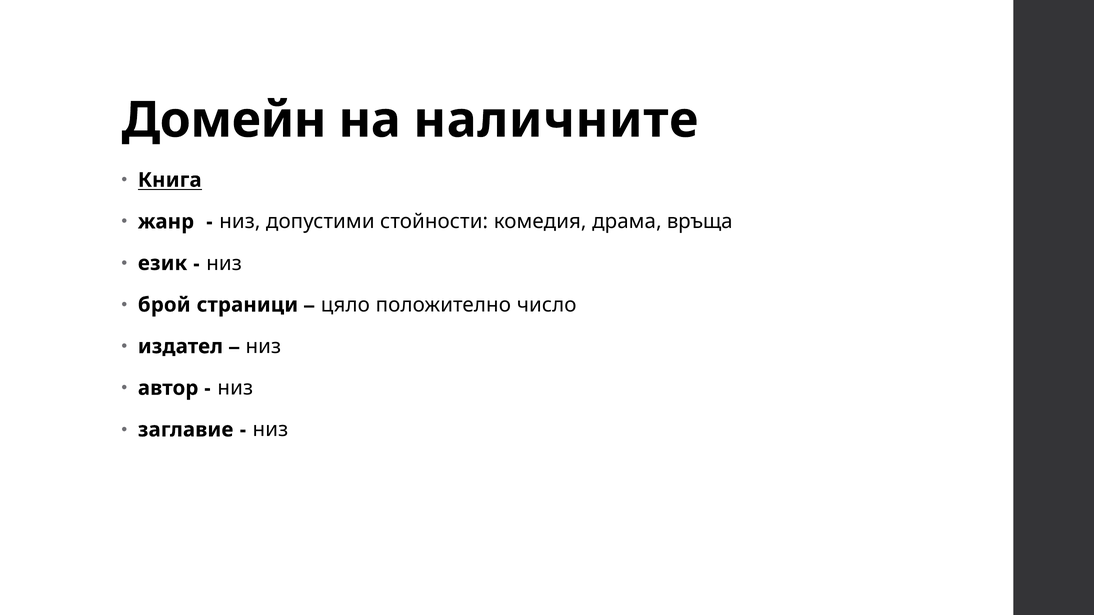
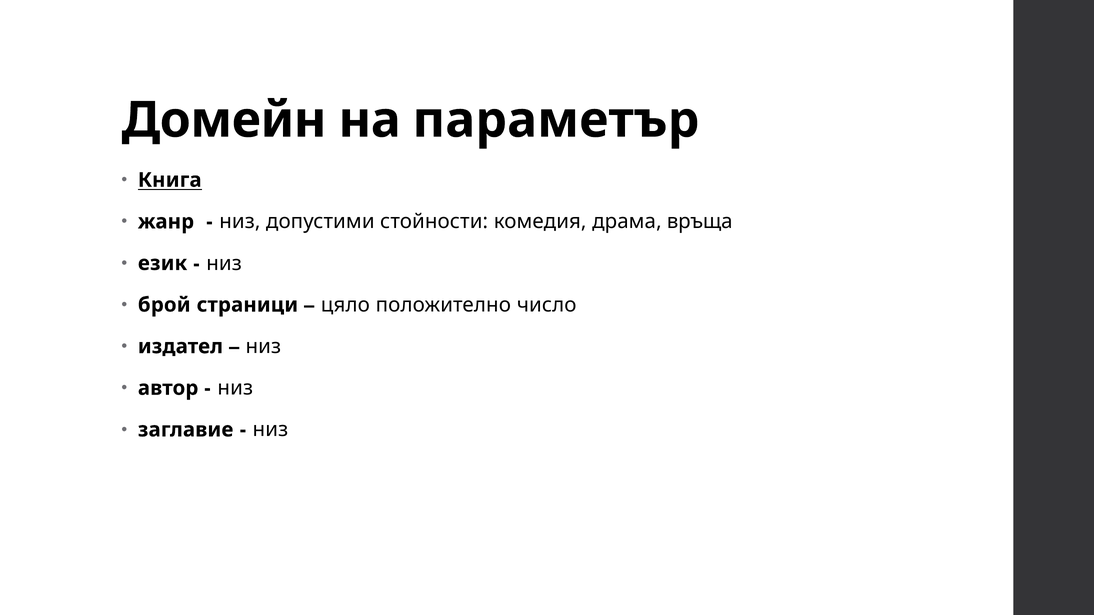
наличните: наличните -> параметър
